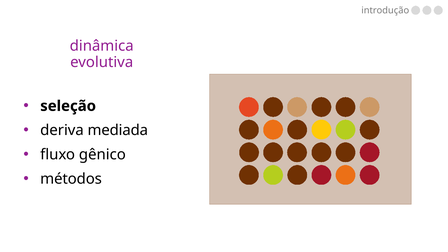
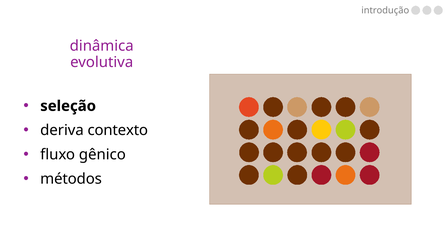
mediada: mediada -> contexto
